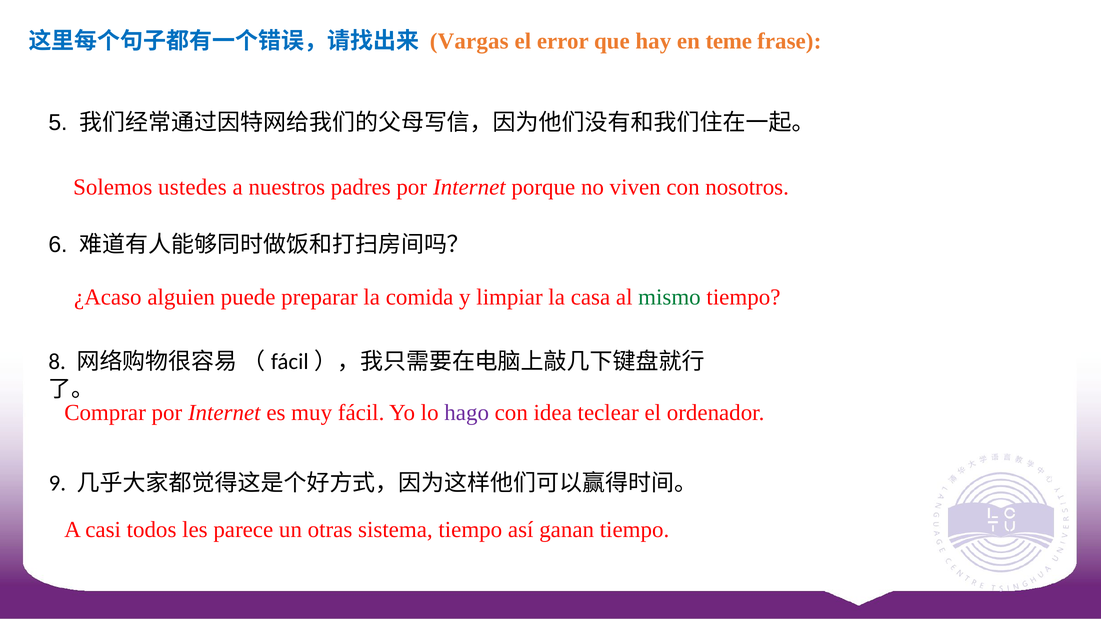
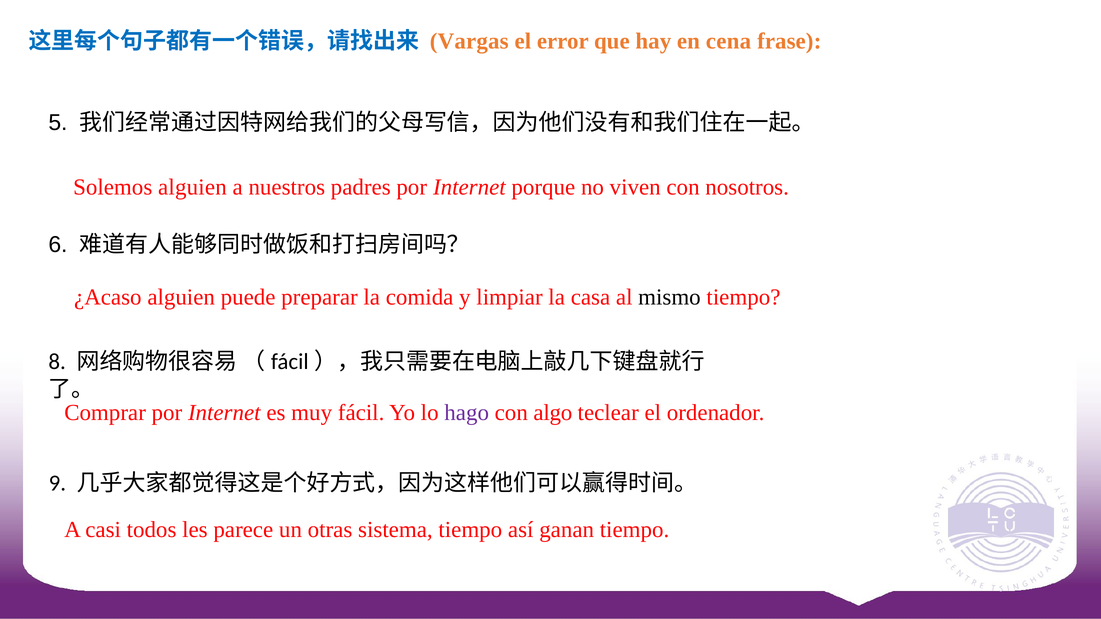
teme: teme -> cena
Solemos ustedes: ustedes -> alguien
mismo colour: green -> black
idea: idea -> algo
